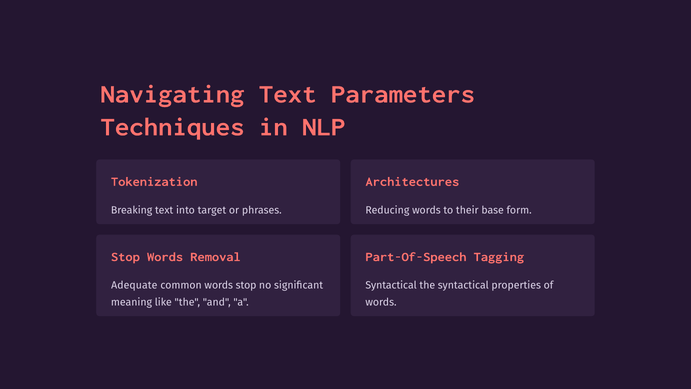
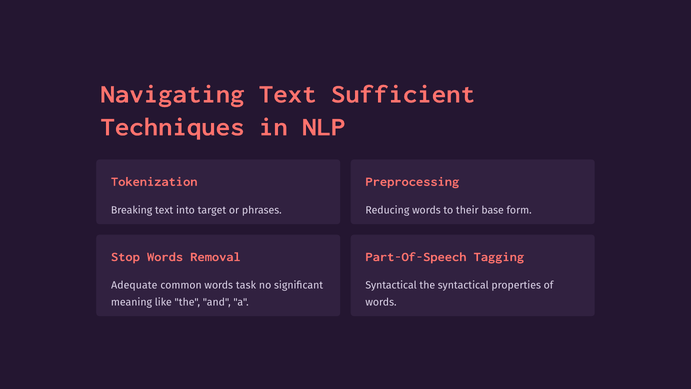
Parameters: Parameters -> Sufficient
Architectures: Architectures -> Preprocessing
words stop: stop -> task
